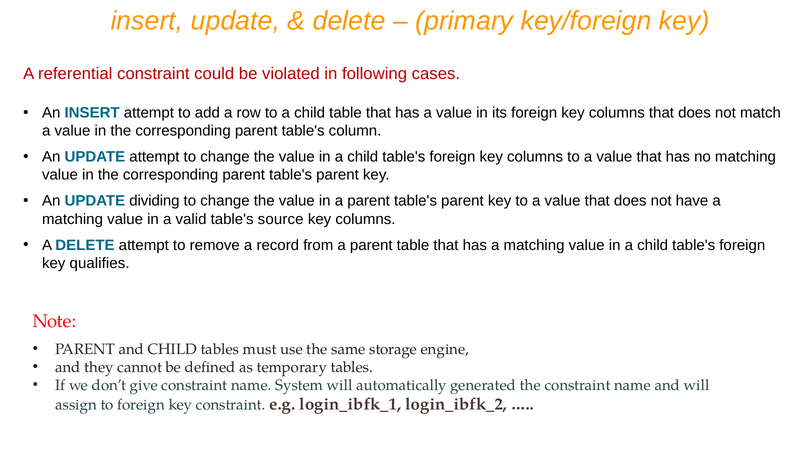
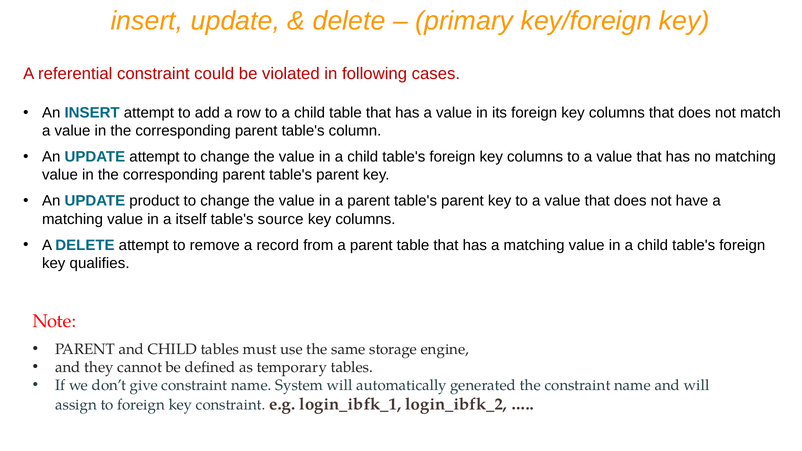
dividing: dividing -> product
valid: valid -> itself
